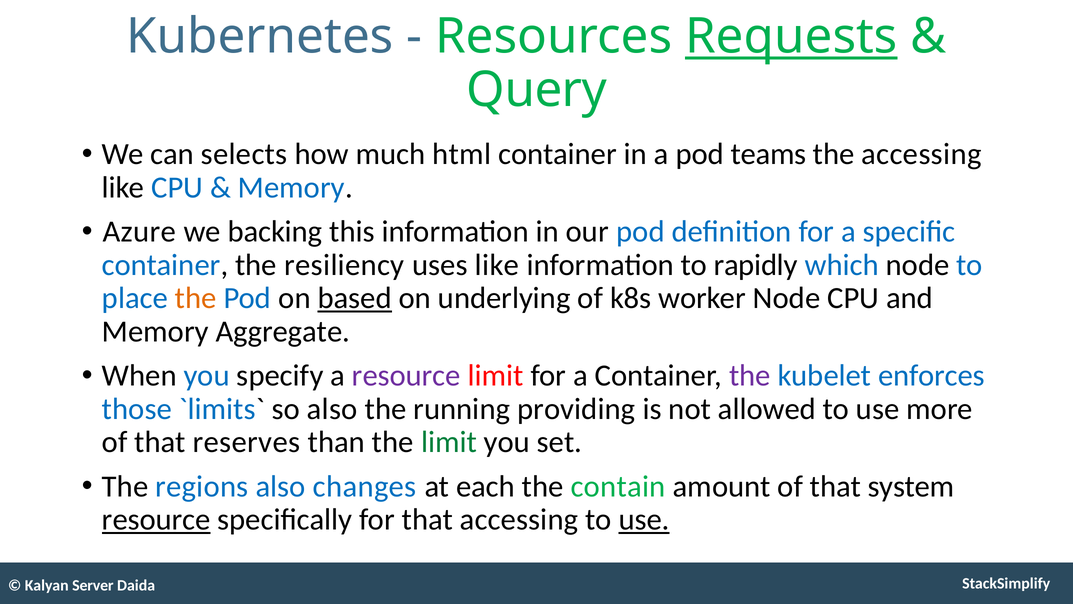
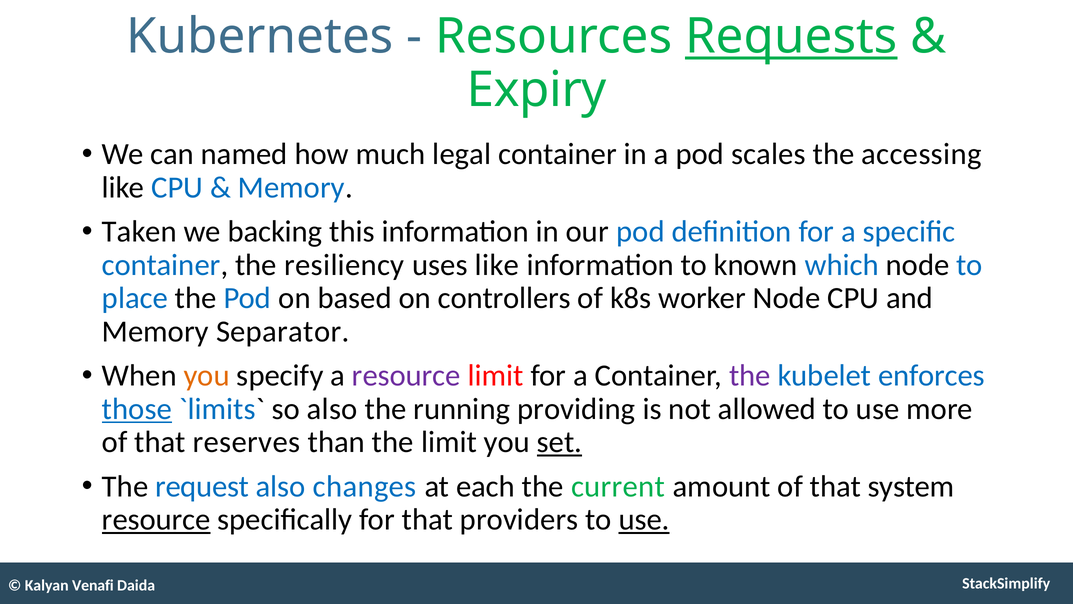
Query: Query -> Expiry
selects: selects -> named
html: html -> legal
teams: teams -> scales
Azure: Azure -> Taken
rapidly: rapidly -> known
the at (196, 298) colour: orange -> black
based underline: present -> none
underlying: underlying -> controllers
Aggregate: Aggregate -> Separator
you at (207, 375) colour: blue -> orange
those underline: none -> present
limit at (449, 442) colour: green -> black
set underline: none -> present
regions: regions -> request
contain: contain -> current
that accessing: accessing -> providers
Server: Server -> Venafi
